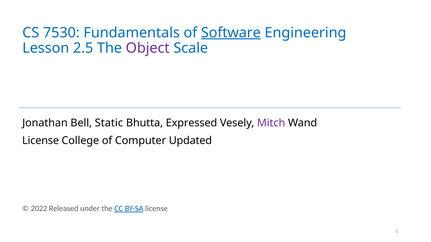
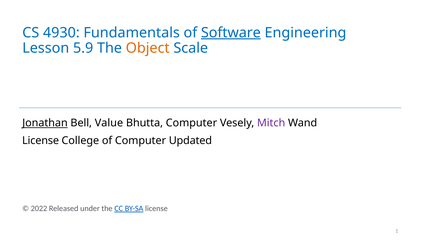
7530: 7530 -> 4930
2.5: 2.5 -> 5.9
Object colour: purple -> orange
Jonathan underline: none -> present
Static: Static -> Value
Bhutta Expressed: Expressed -> Computer
